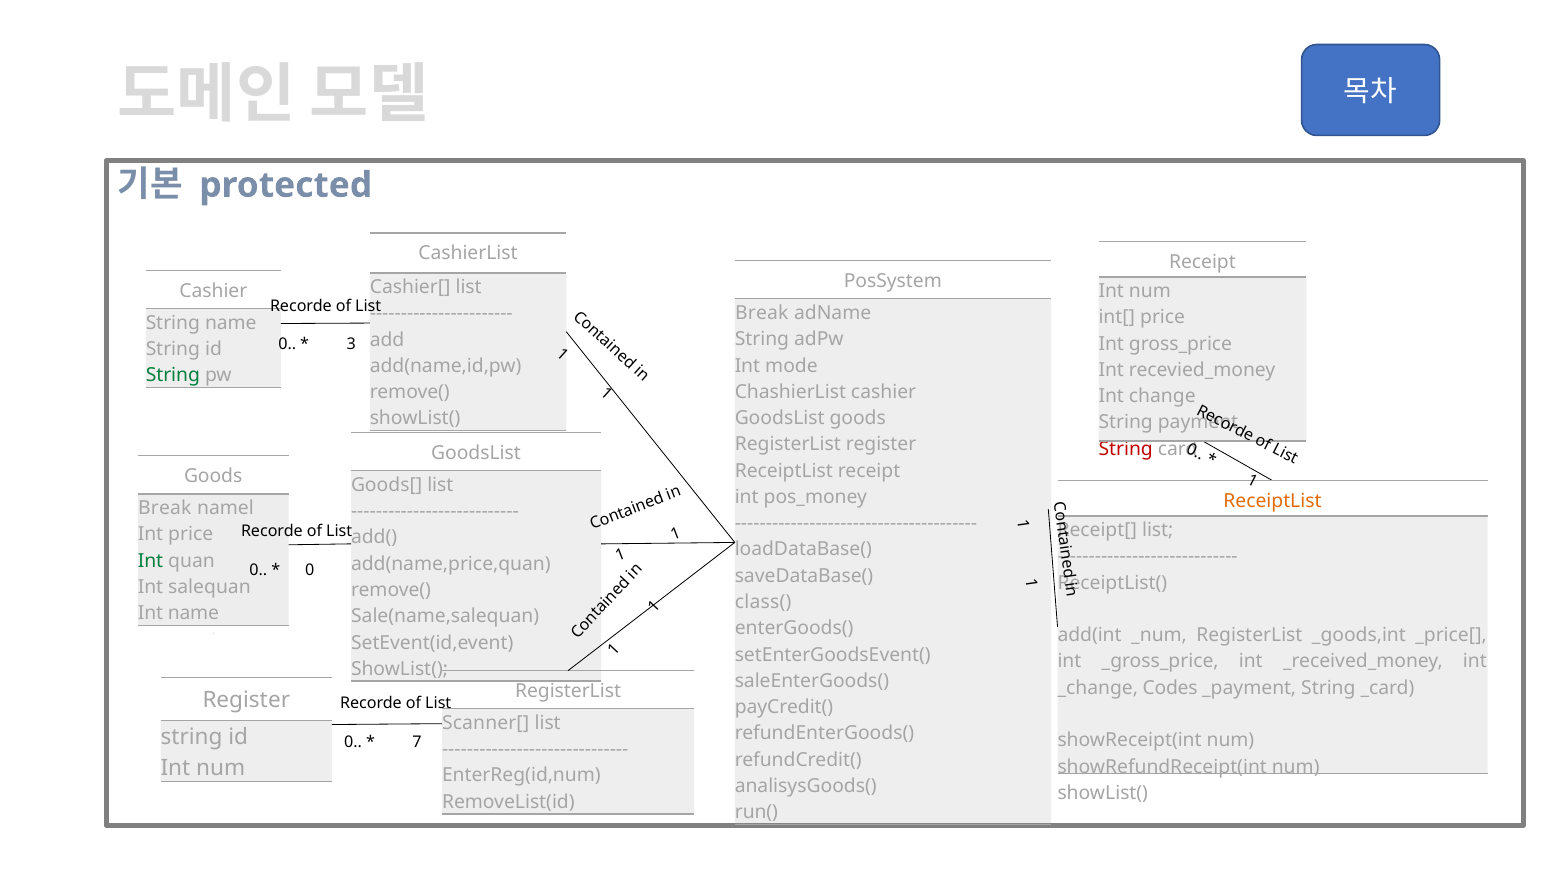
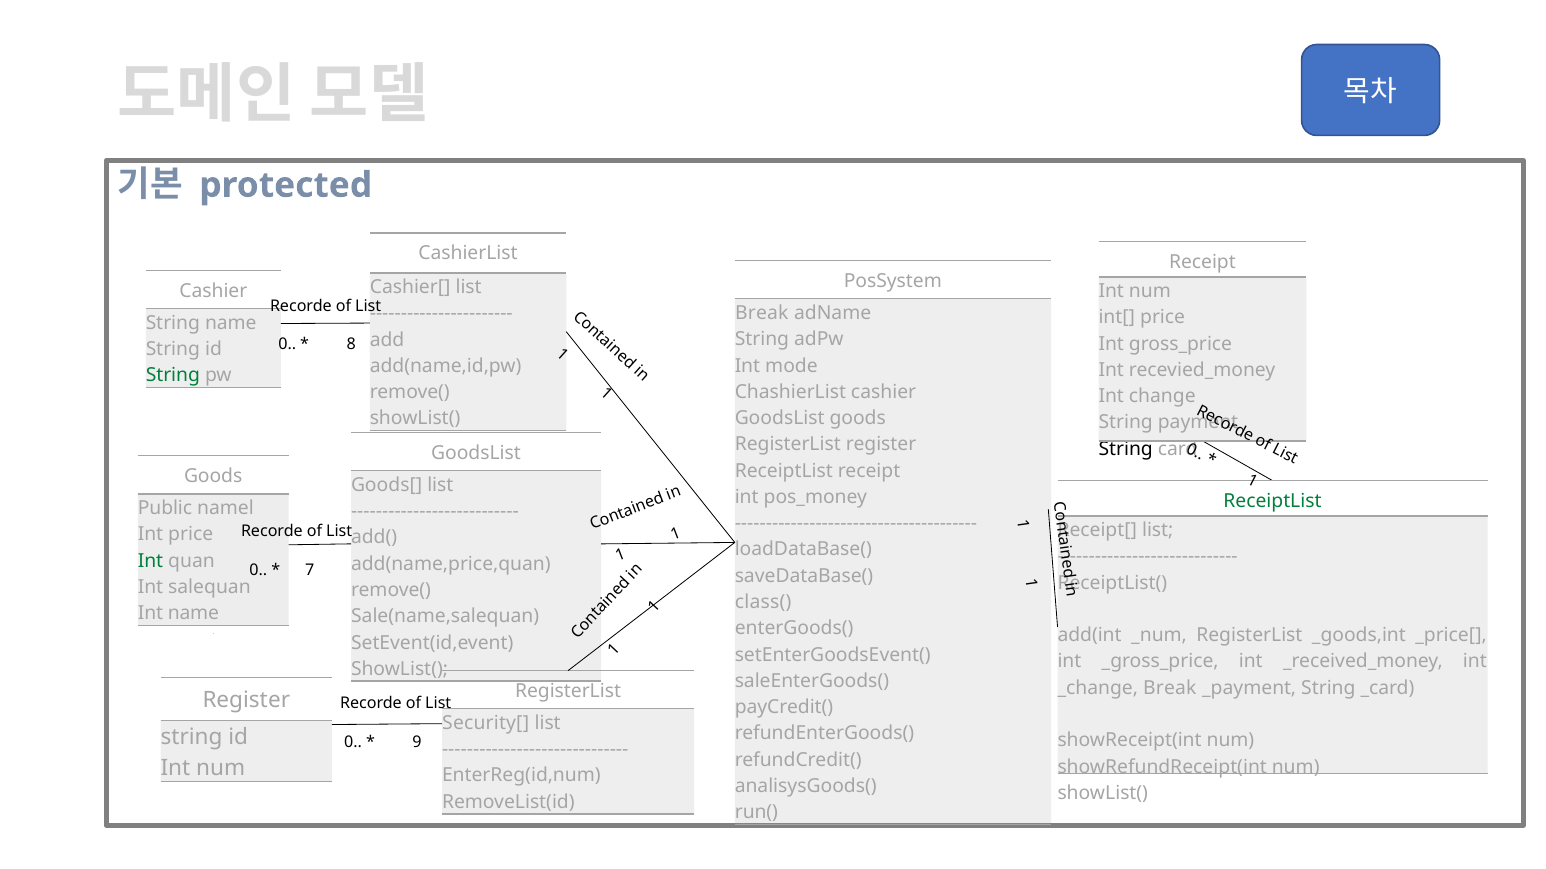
3: 3 -> 8
String at (1126, 449) colour: red -> black
ReceiptList at (1272, 501) colour: orange -> green
Break at (165, 509): Break -> Public
0 at (310, 571): 0 -> 7
Codes at (1170, 688): Codes -> Break
Scanner[: Scanner[ -> Security[
7: 7 -> 9
